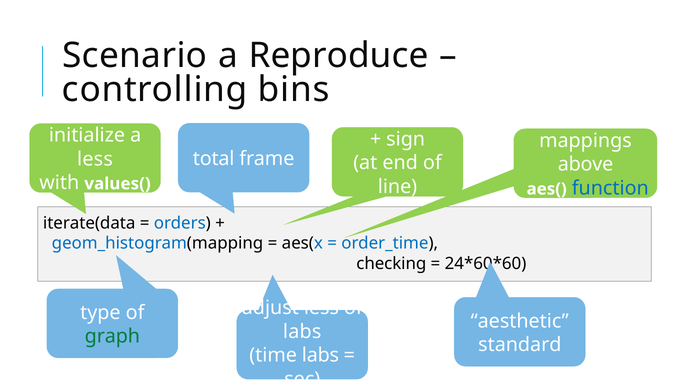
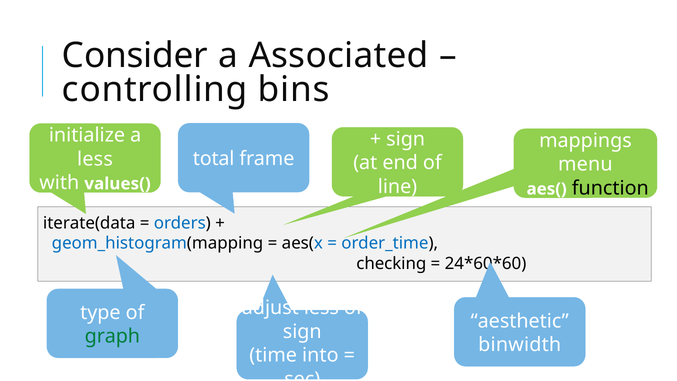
Scenario: Scenario -> Consider
Reproduce: Reproduce -> Associated
above: above -> menu
function colour: blue -> black
labs at (302, 331): labs -> sign
standard: standard -> binwidth
time labs: labs -> into
